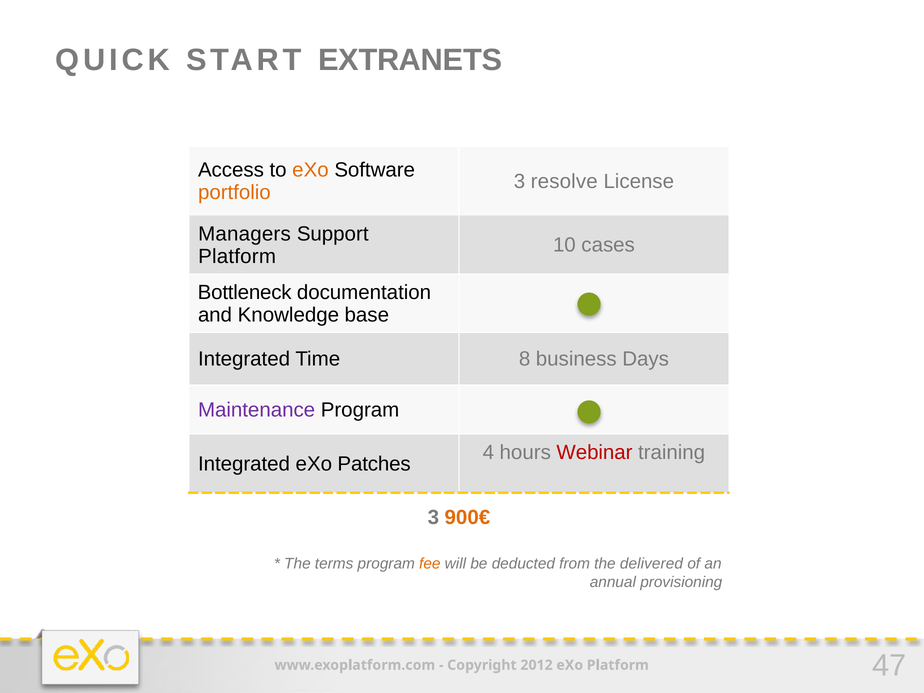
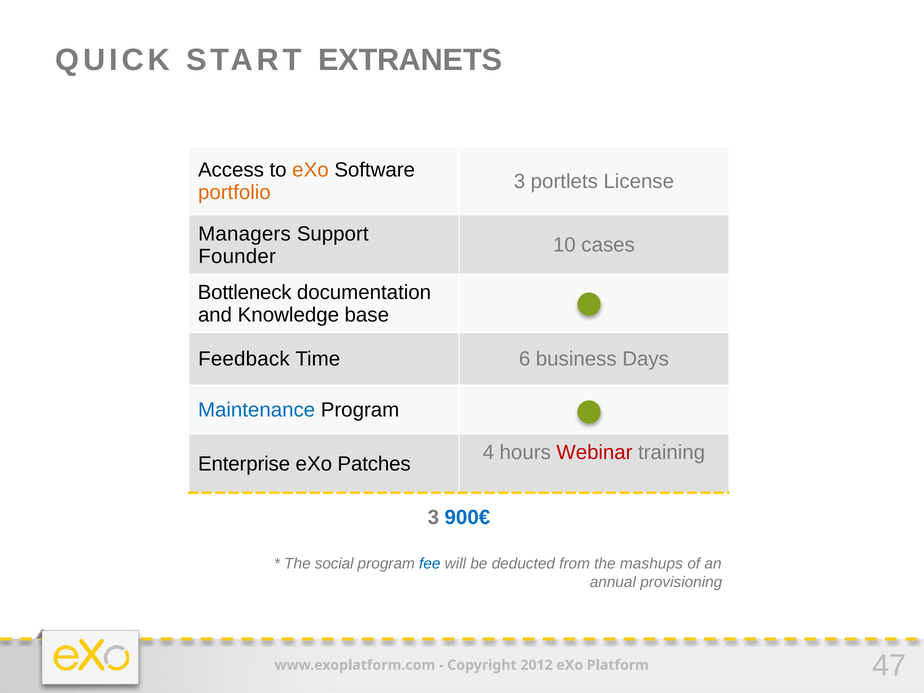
resolve: resolve -> portlets
Platform at (237, 257): Platform -> Founder
Integrated at (244, 359): Integrated -> Feedback
8: 8 -> 6
Maintenance colour: purple -> blue
Integrated at (244, 464): Integrated -> Enterprise
900€ colour: orange -> blue
terms: terms -> social
fee colour: orange -> blue
delivered: delivered -> mashups
